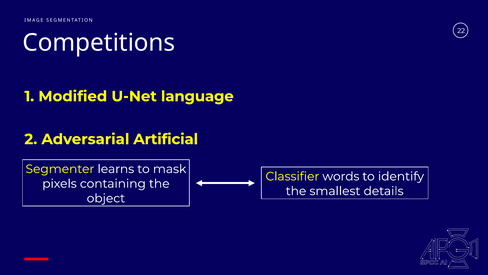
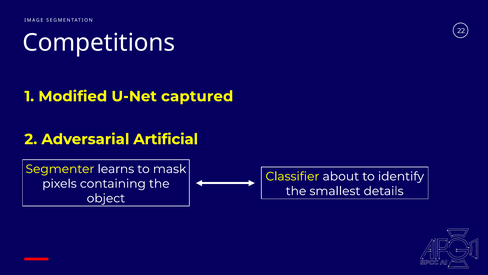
language: language -> captured
words: words -> about
